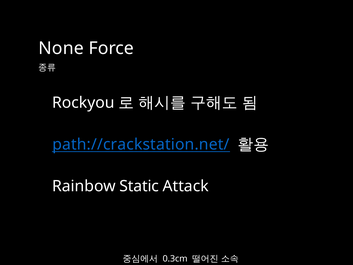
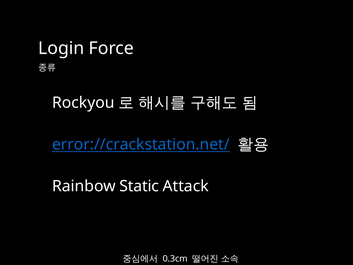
None: None -> Login
path://crackstation.net/: path://crackstation.net/ -> error://crackstation.net/
